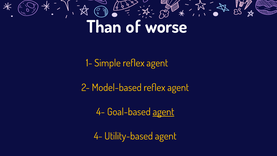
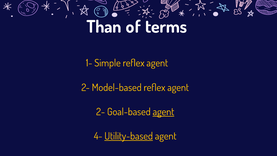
worse: worse -> terms
4- at (101, 112): 4- -> 2-
Utility-based underline: none -> present
